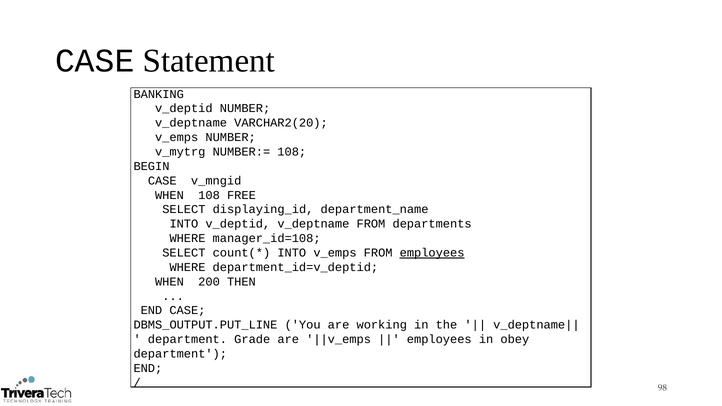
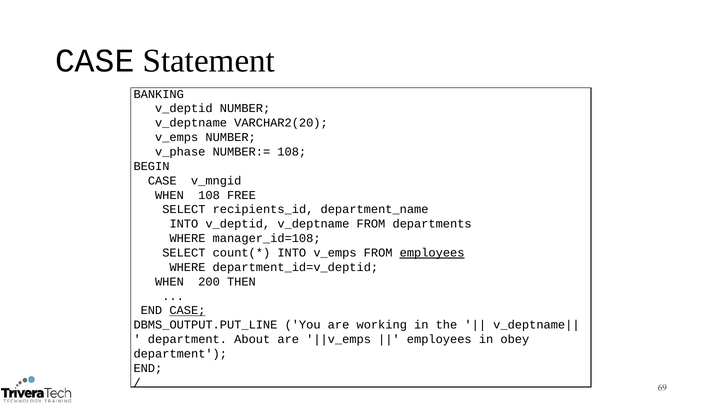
v_mytrg: v_mytrg -> v_phase
displaying_id: displaying_id -> recipients_id
CASE at (187, 311) underline: none -> present
Grade: Grade -> About
98: 98 -> 69
